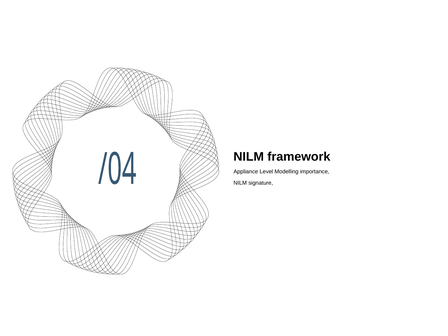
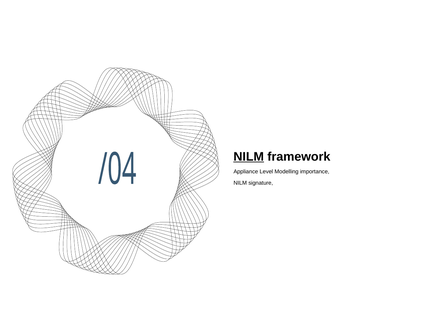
NILM at (249, 157) underline: none -> present
